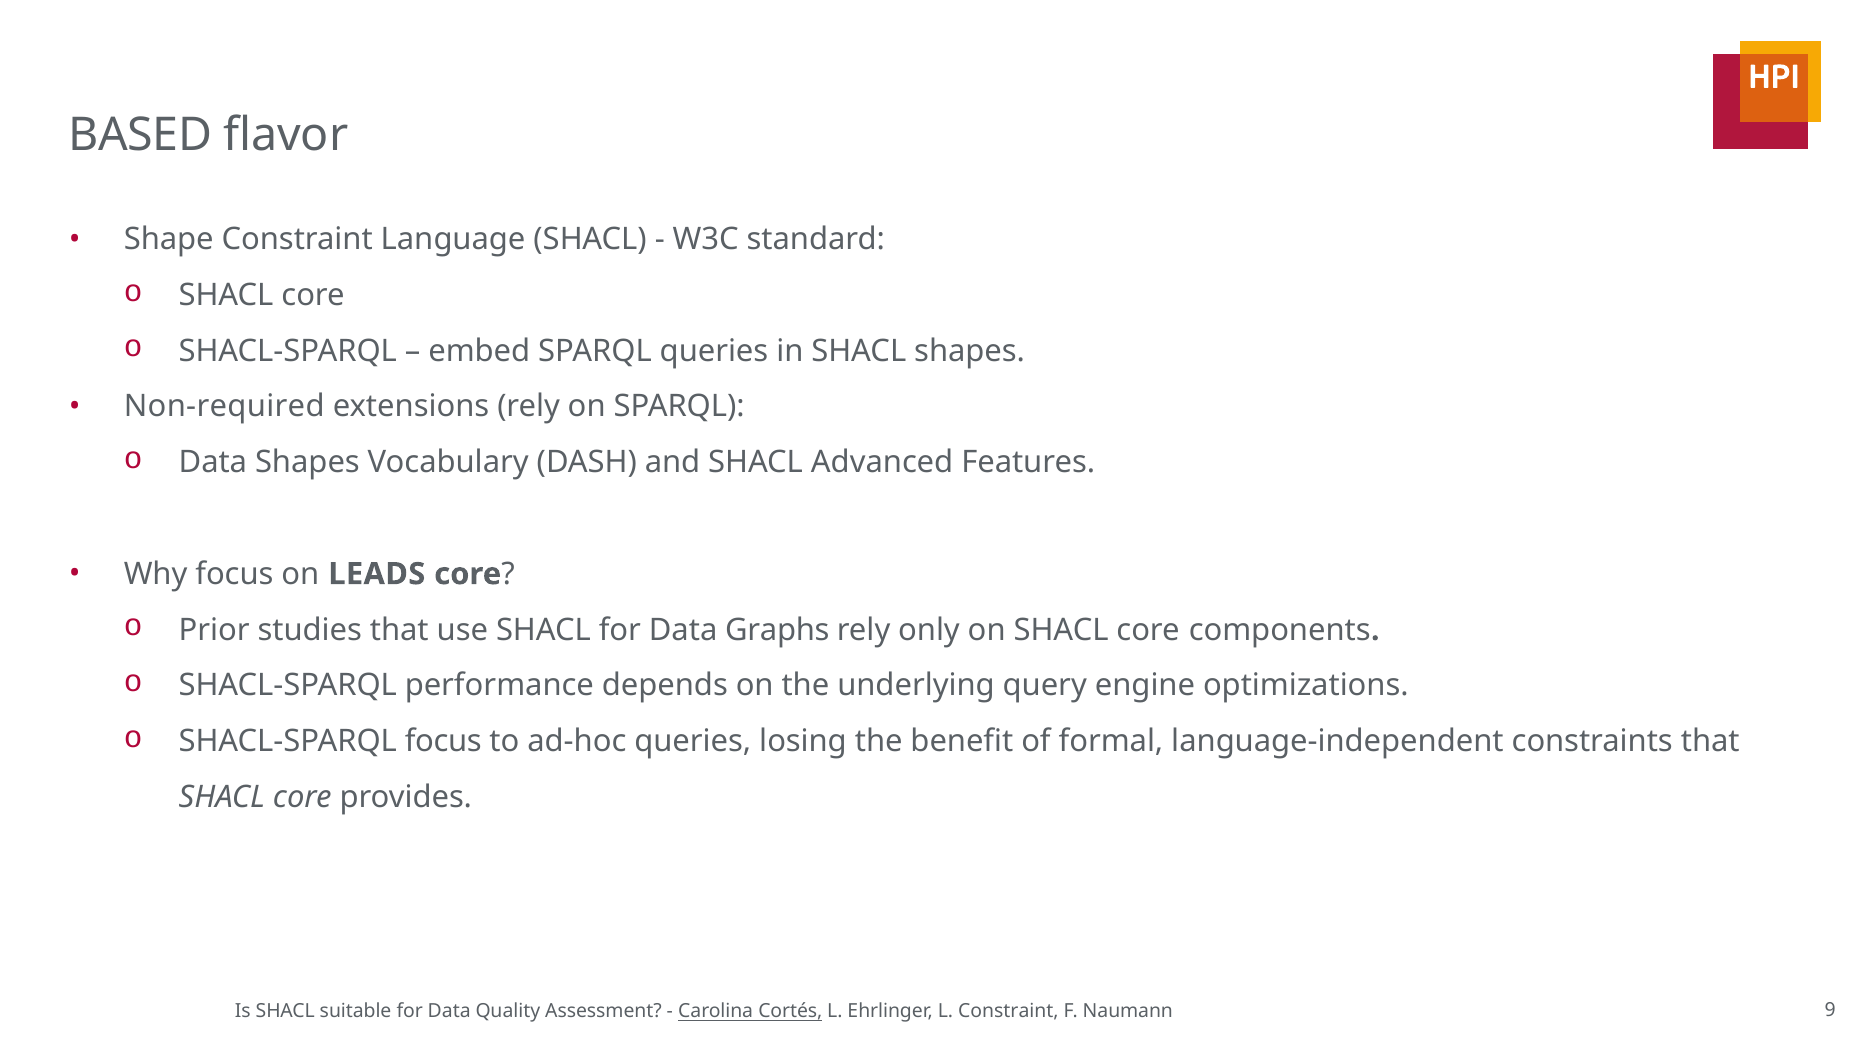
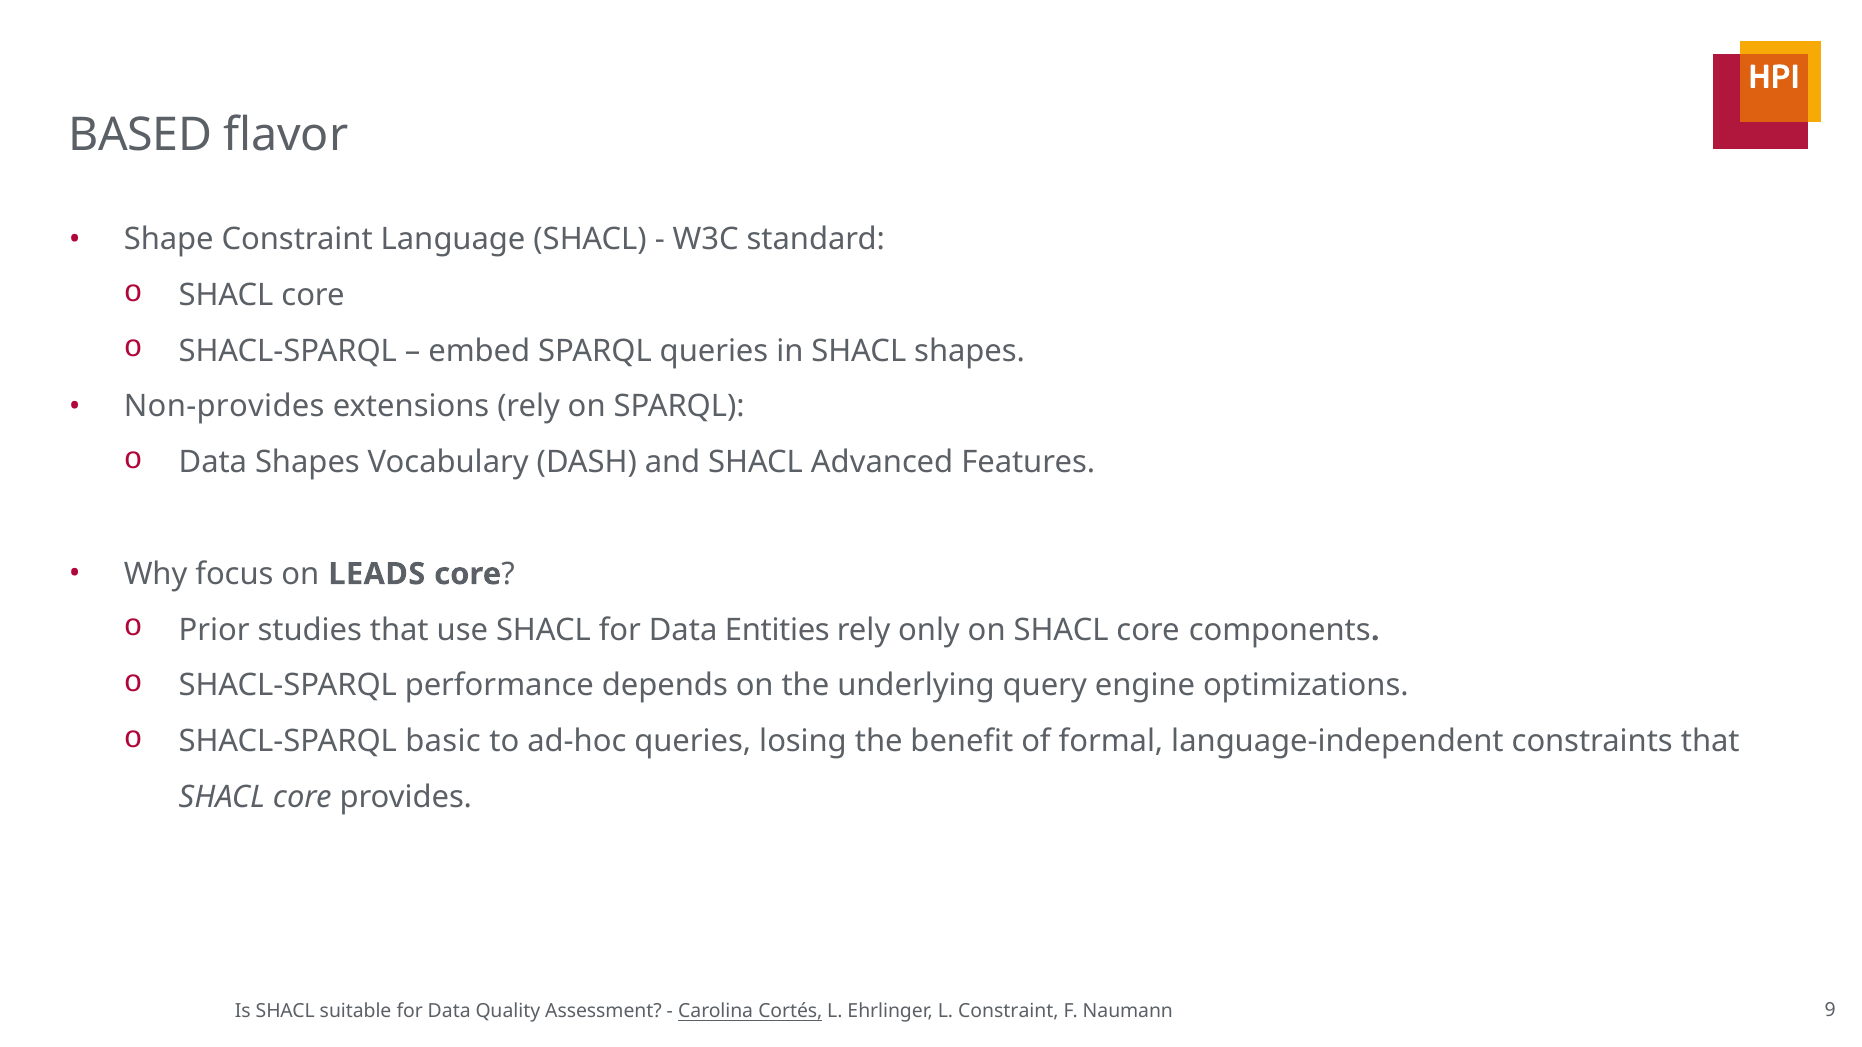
Non-required: Non-required -> Non-provides
Graphs: Graphs -> Entities
SHACL-SPARQL focus: focus -> basic
